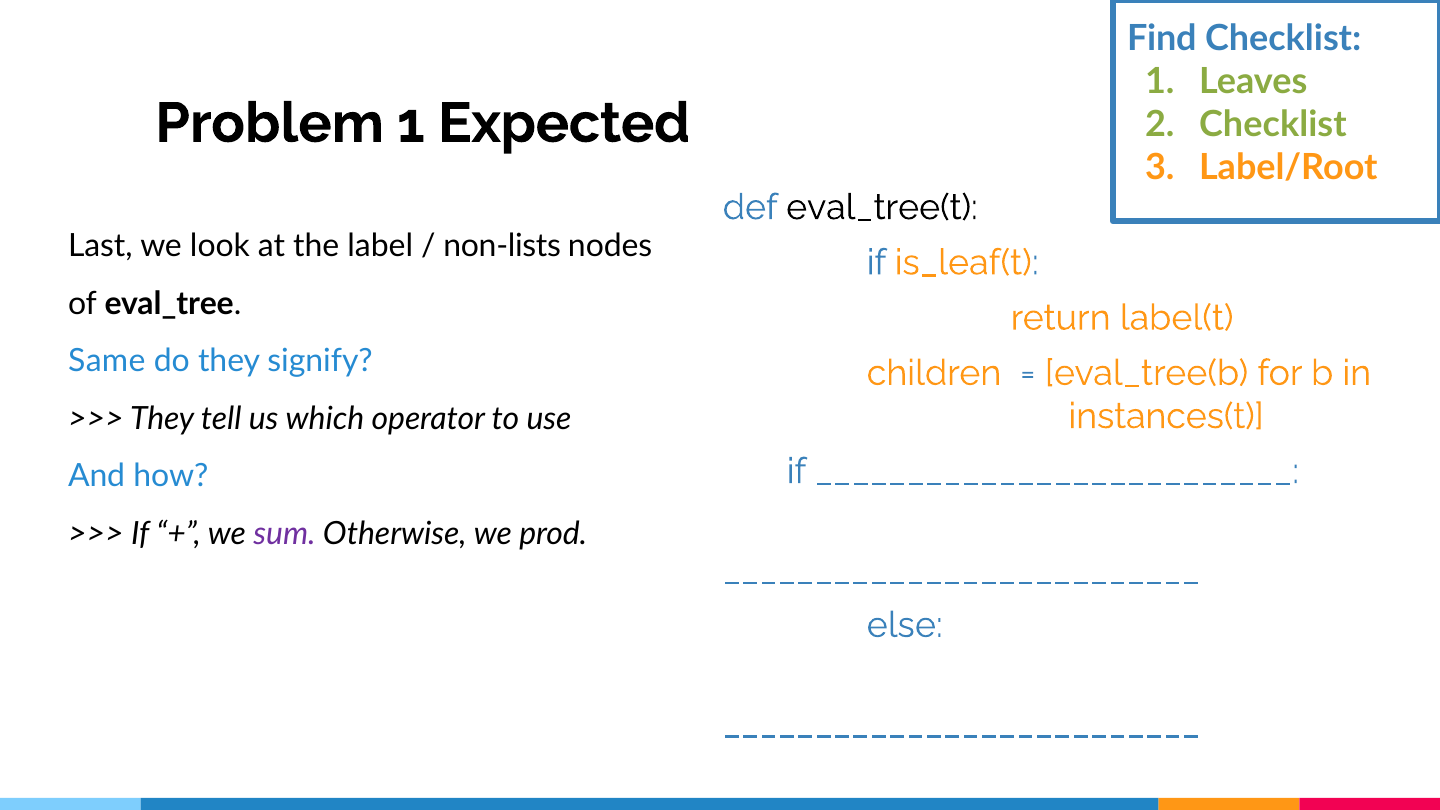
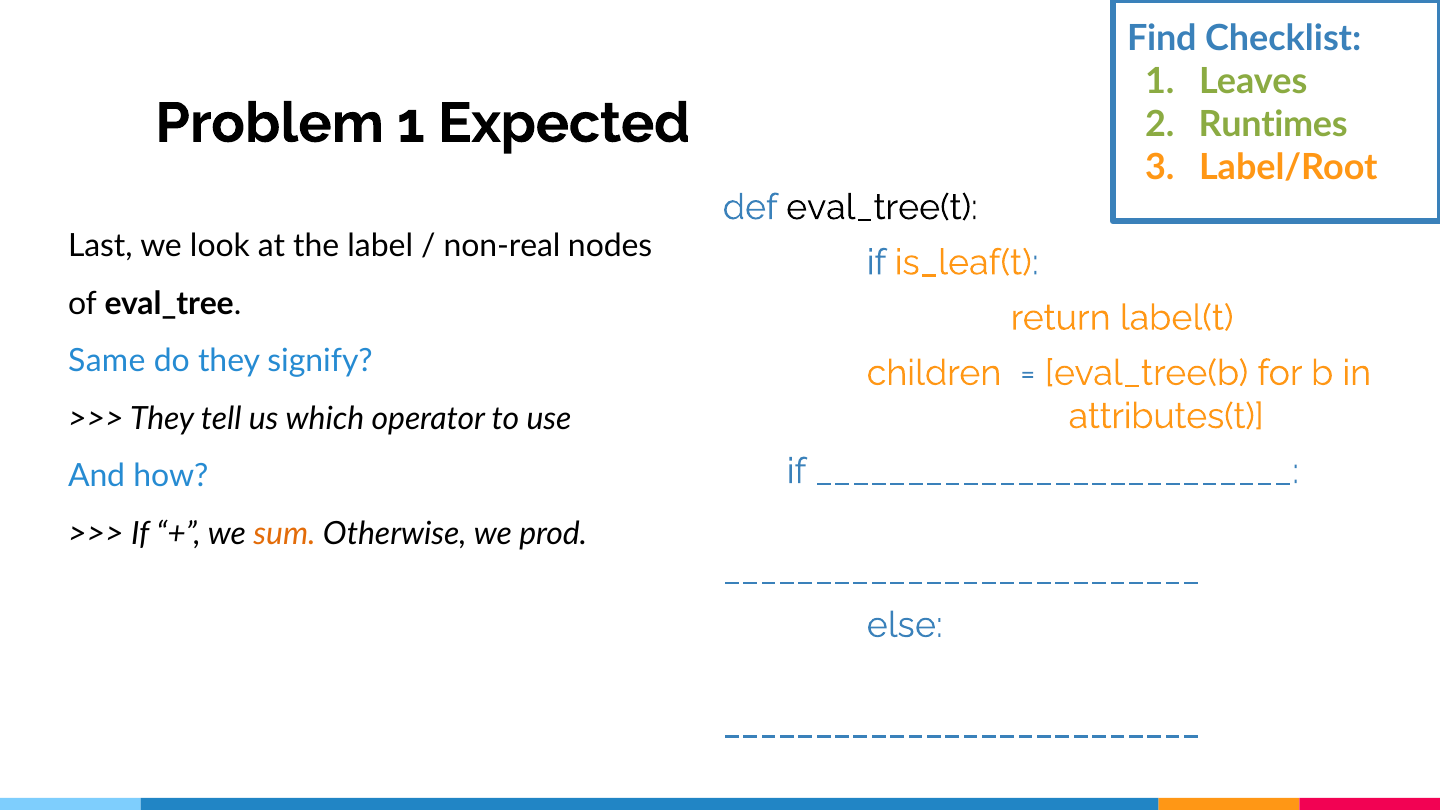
Checklist at (1273, 125): Checklist -> Runtimes
non-lists: non-lists -> non-real
instances(t: instances(t -> attributes(t
sum colour: purple -> orange
